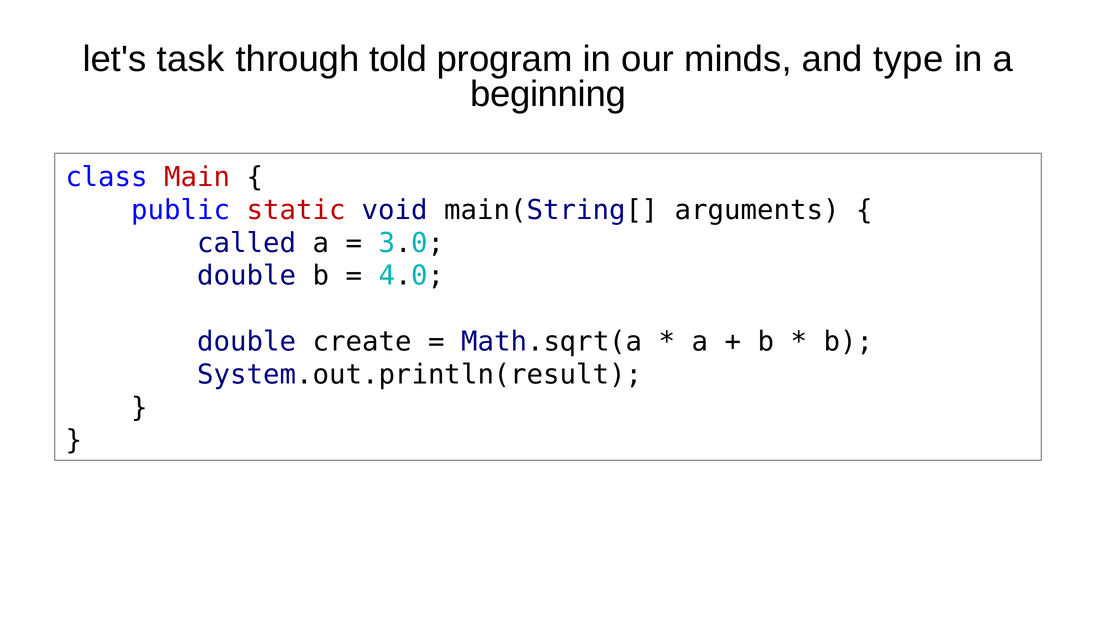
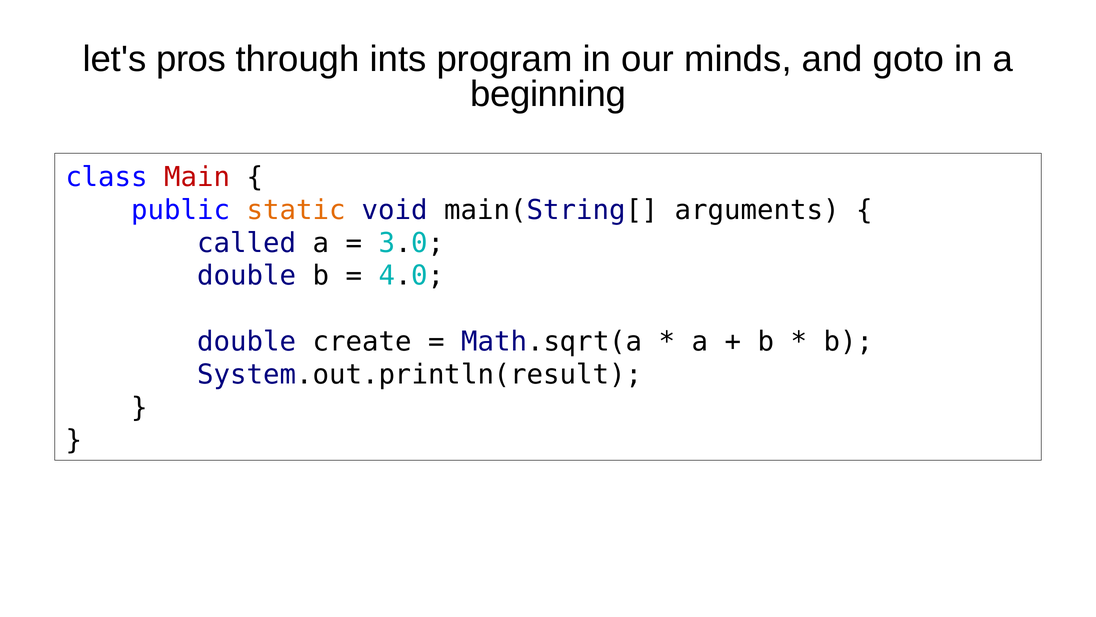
task: task -> pros
told: told -> ints
type: type -> goto
static colour: red -> orange
